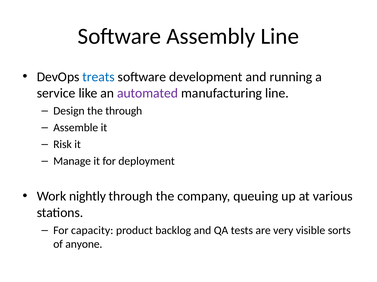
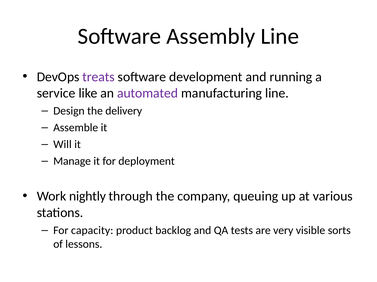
treats colour: blue -> purple
the through: through -> delivery
Risk: Risk -> Will
anyone: anyone -> lessons
